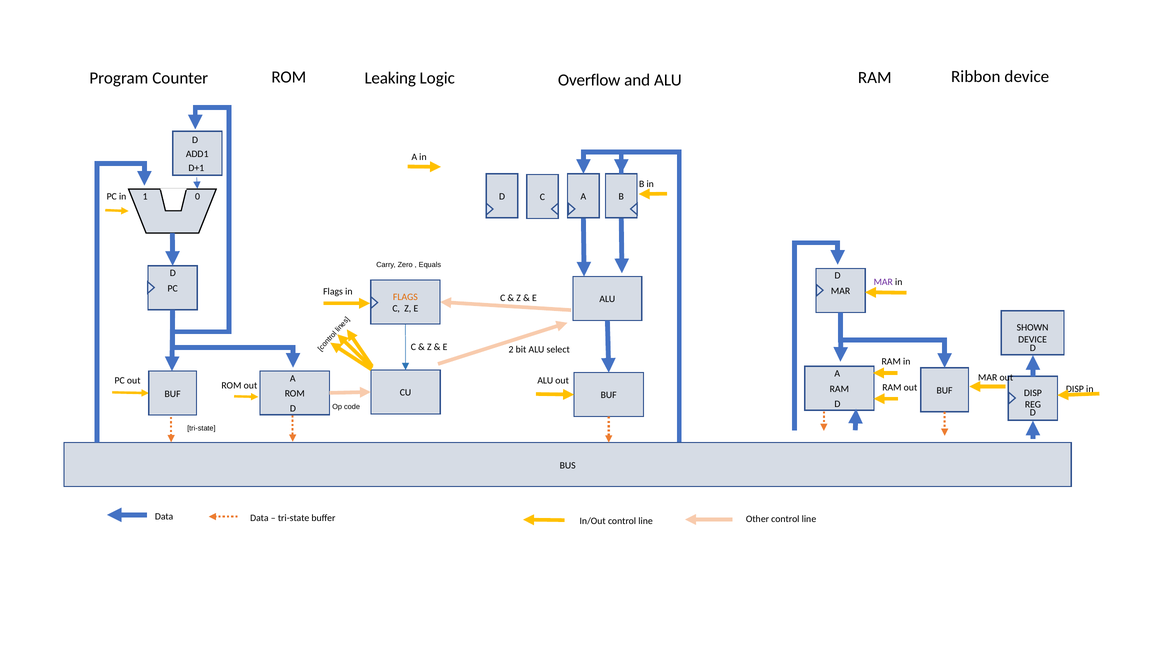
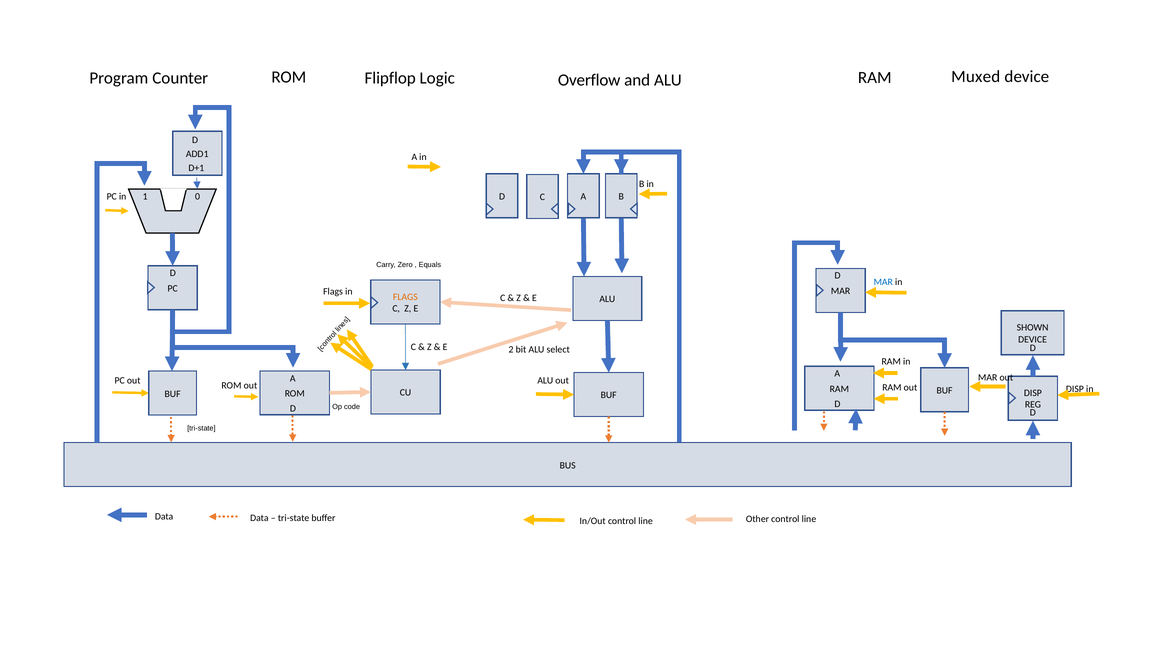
Ribbon: Ribbon -> Muxed
Leaking: Leaking -> Flipflop
MAR at (883, 282) colour: purple -> blue
